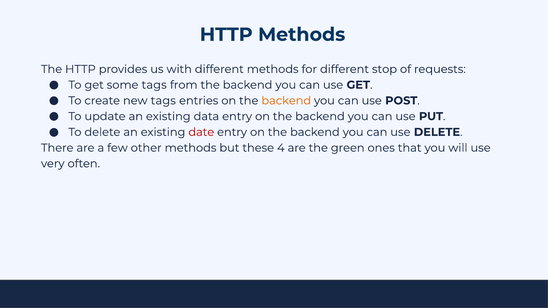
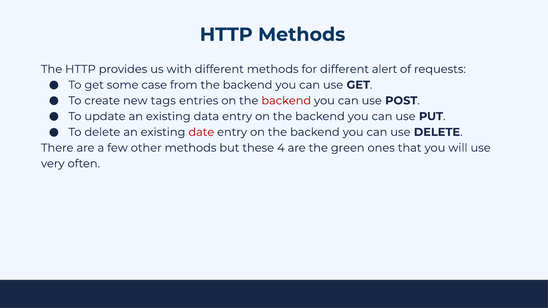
stop: stop -> alert
some tags: tags -> case
backend at (286, 101) colour: orange -> red
